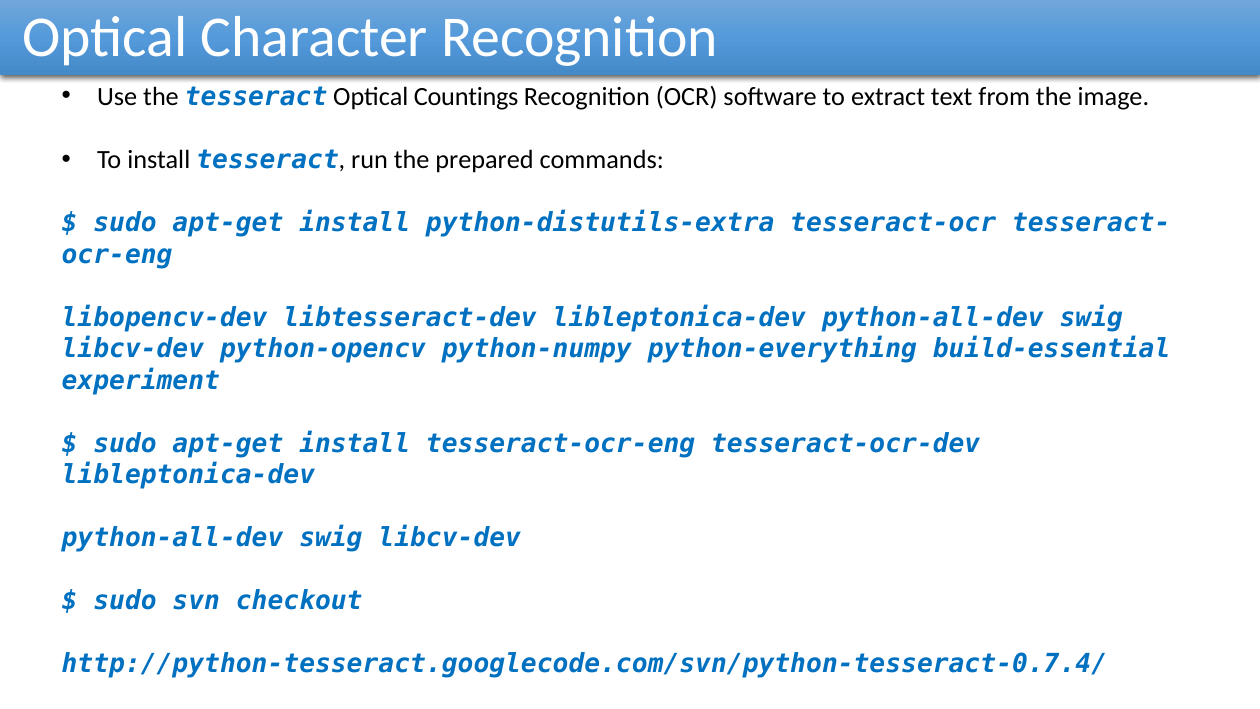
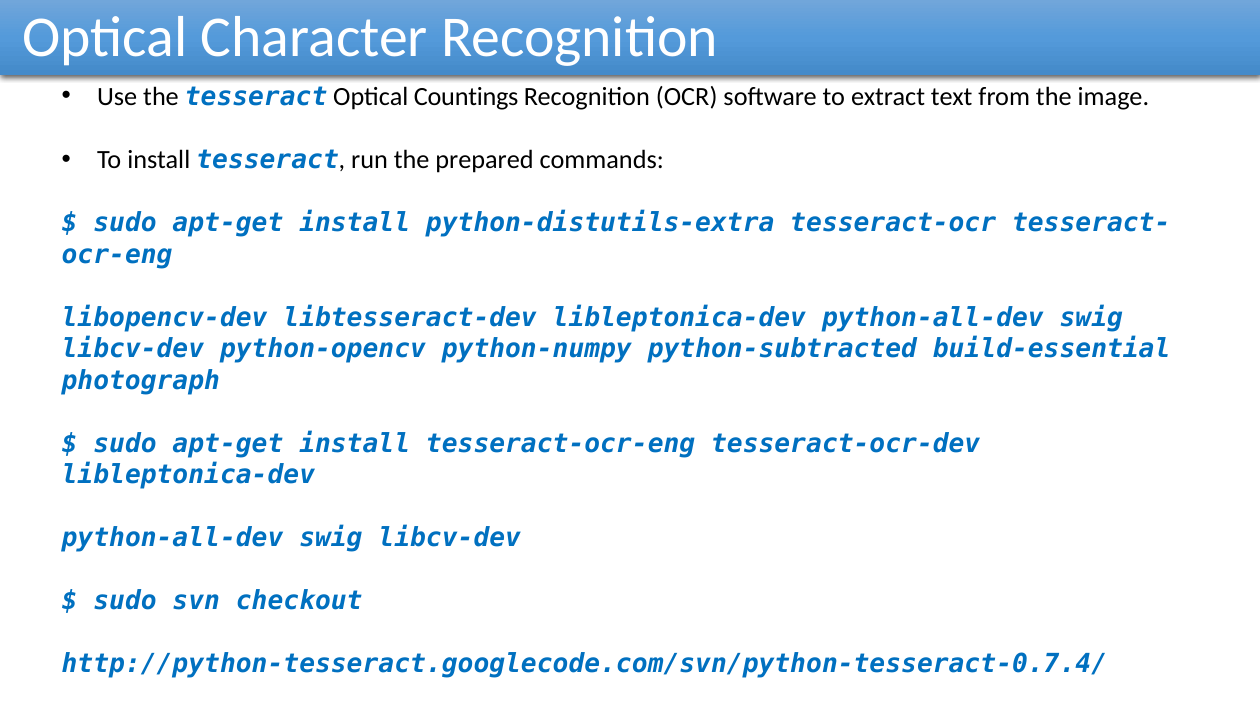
python-everything: python-everything -> python-subtracted
experiment: experiment -> photograph
